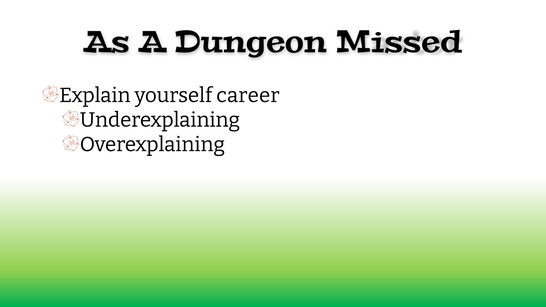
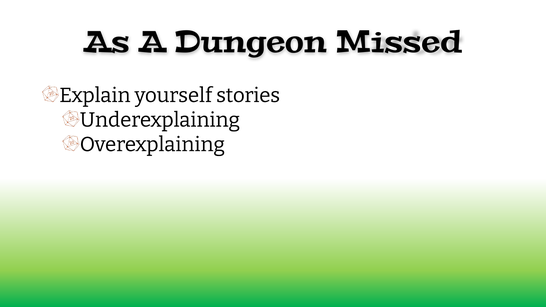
career: career -> stories
